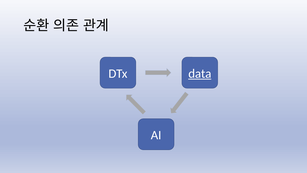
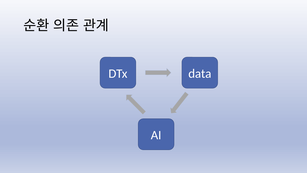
data underline: present -> none
